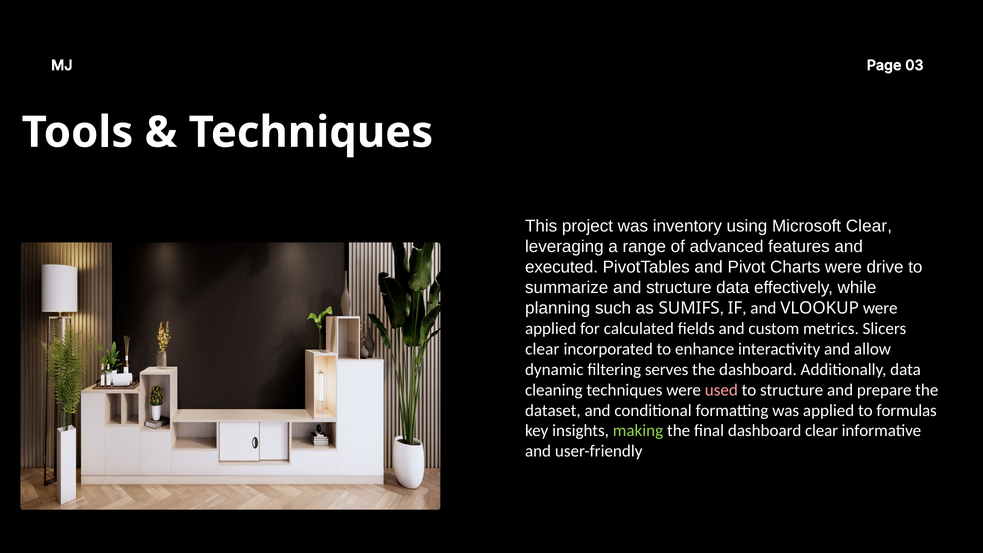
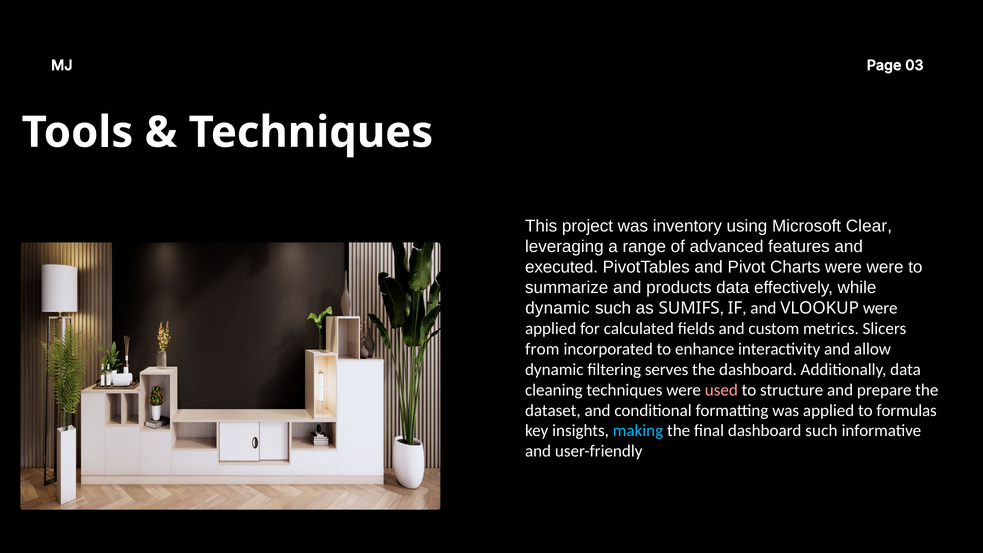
were drive: drive -> were
and structure: structure -> products
planning at (558, 308): planning -> dynamic
clear at (542, 349): clear -> from
making colour: light green -> light blue
dashboard clear: clear -> such
